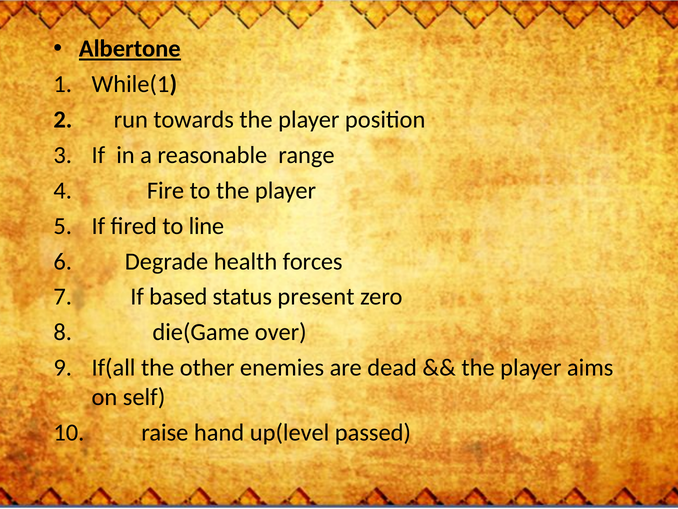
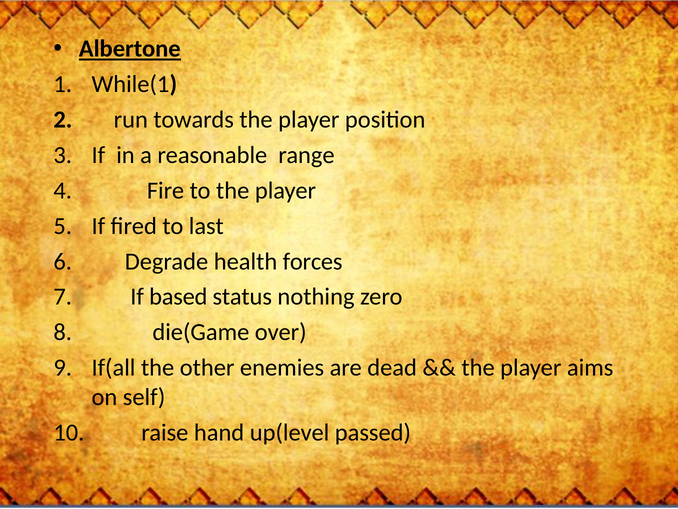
line: line -> last
present: present -> nothing
